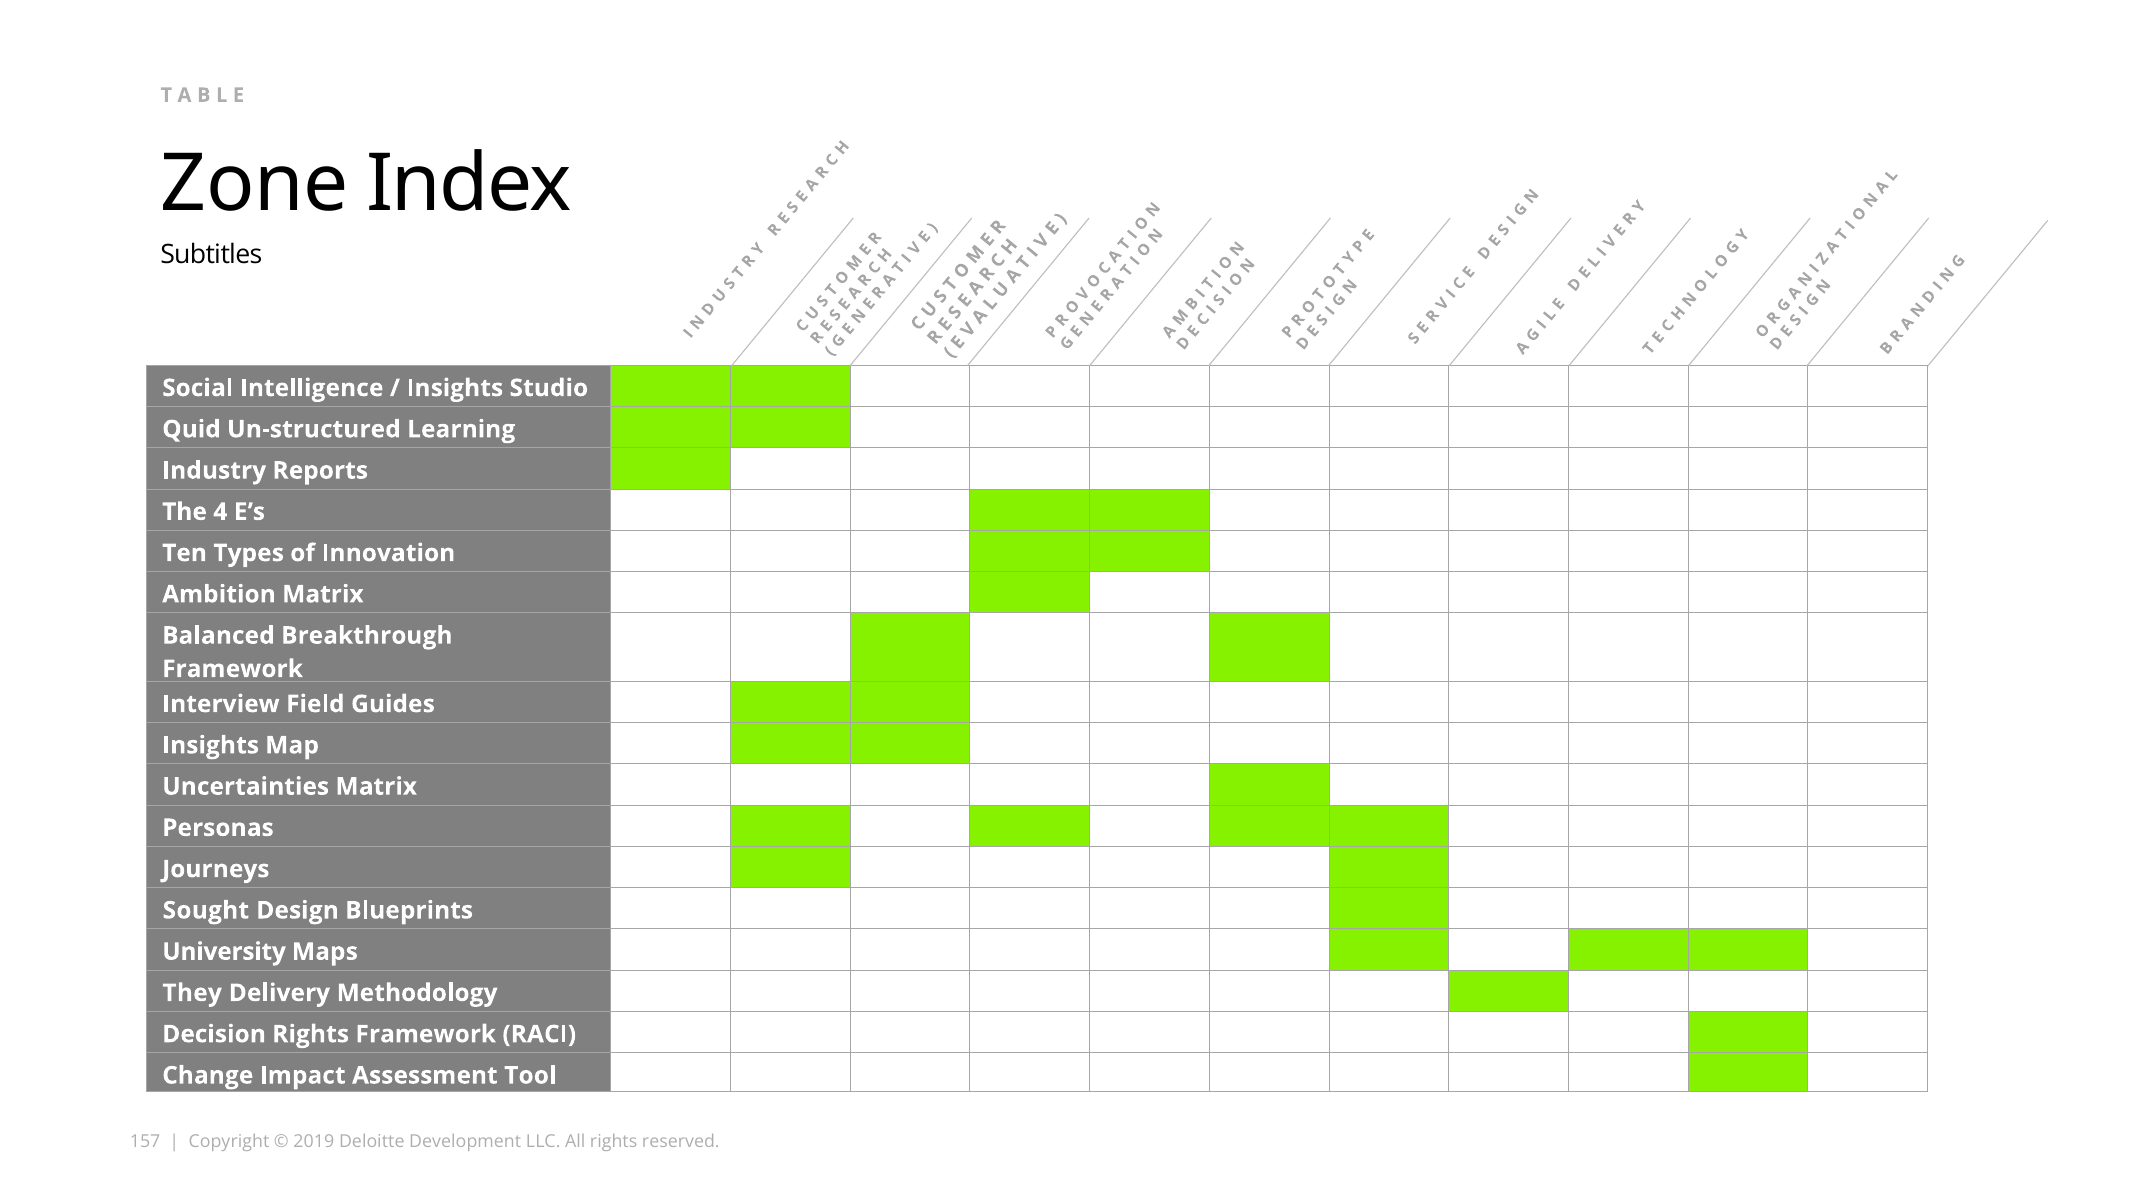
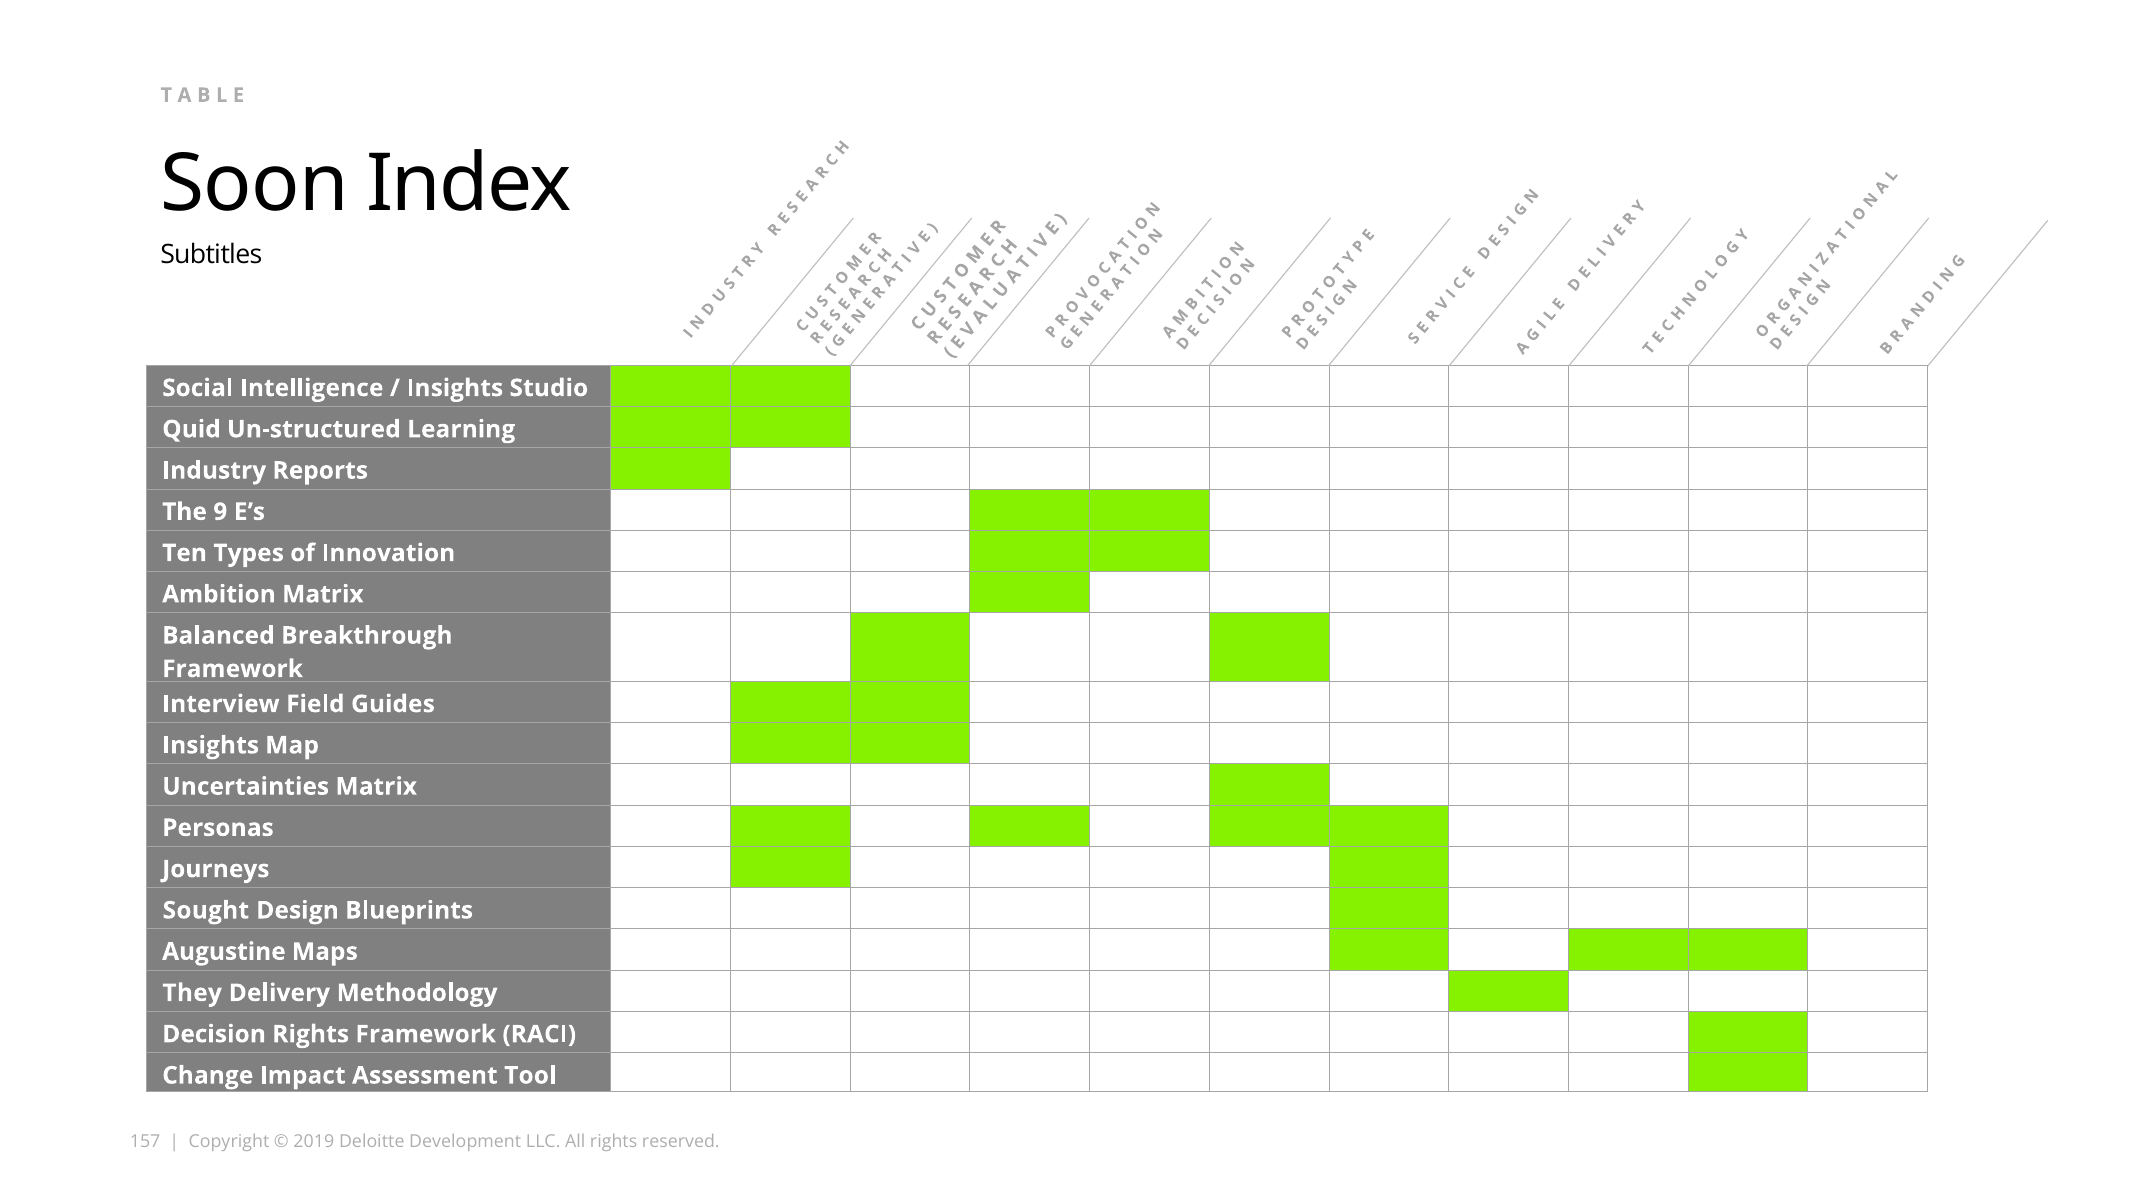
Zone: Zone -> Soon
4: 4 -> 9
University: University -> Augustine
